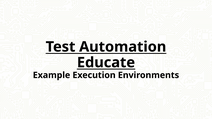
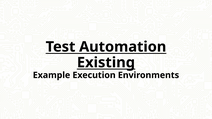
Educate: Educate -> Existing
